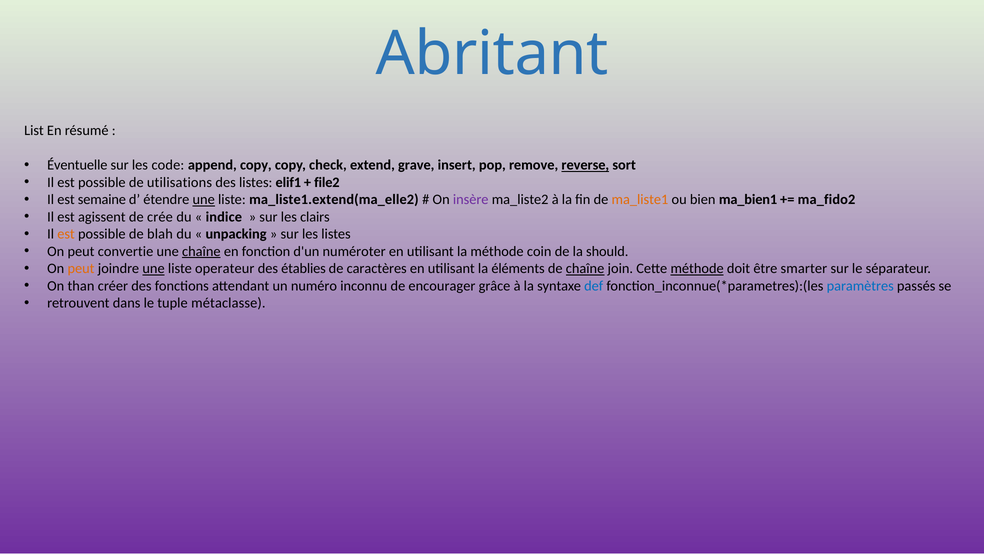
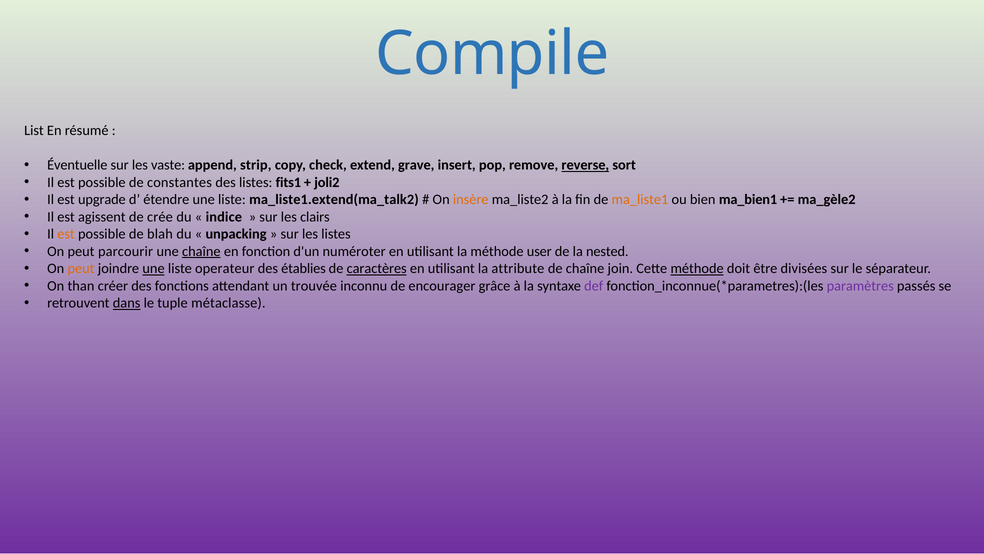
Abritant: Abritant -> Compile
code: code -> vaste
append copy: copy -> strip
utilisations: utilisations -> constantes
elif1: elif1 -> fits1
file2: file2 -> joli2
semaine: semaine -> upgrade
une at (204, 200) underline: present -> none
ma_liste1.extend(ma_elle2: ma_liste1.extend(ma_elle2 -> ma_liste1.extend(ma_talk2
insère colour: purple -> orange
ma_fido2: ma_fido2 -> ma_gèle2
convertie: convertie -> parcourir
coin: coin -> user
should: should -> nested
caractères underline: none -> present
éléments: éléments -> attribute
chaîne at (585, 268) underline: present -> none
smarter: smarter -> divisées
numéro: numéro -> trouvée
def colour: blue -> purple
paramètres colour: blue -> purple
dans underline: none -> present
